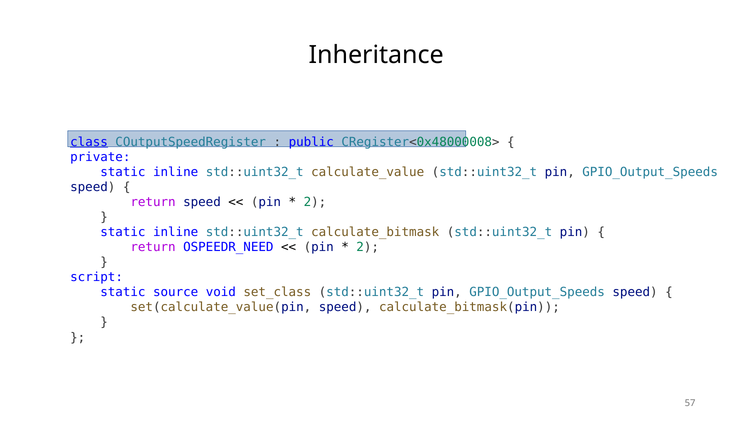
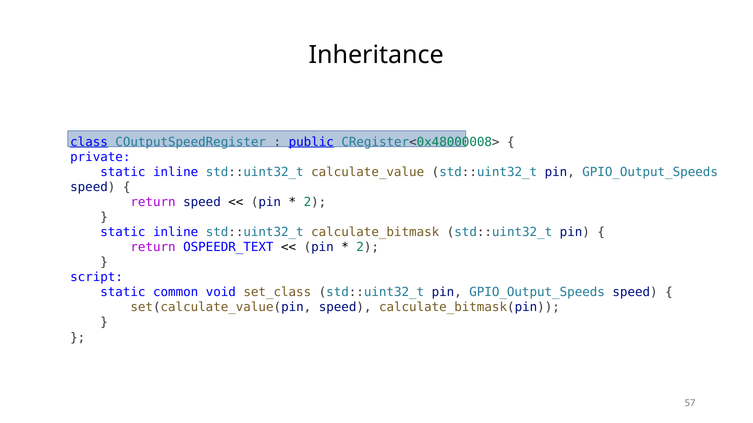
public underline: none -> present
OSPEEDR_NEED: OSPEEDR_NEED -> OSPEEDR_TEXT
source: source -> common
